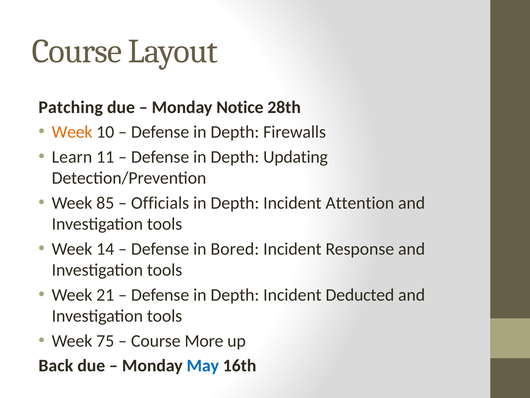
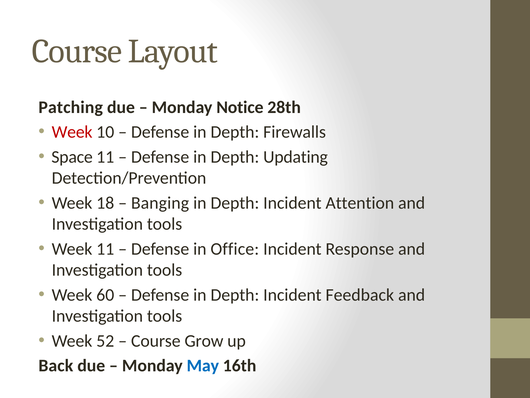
Week at (72, 132) colour: orange -> red
Learn: Learn -> Space
85: 85 -> 18
Officials: Officials -> Banging
Week 14: 14 -> 11
Bored: Bored -> Office
21: 21 -> 60
Deducted: Deducted -> Feedback
75: 75 -> 52
More: More -> Grow
